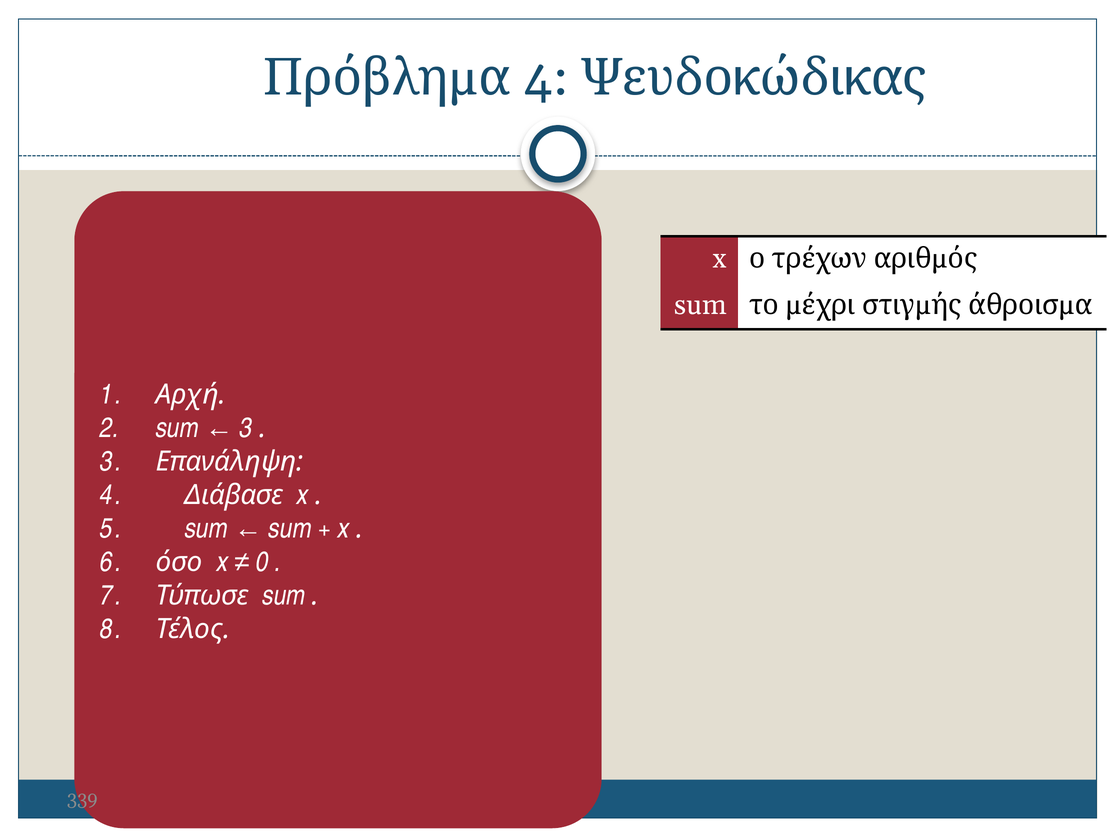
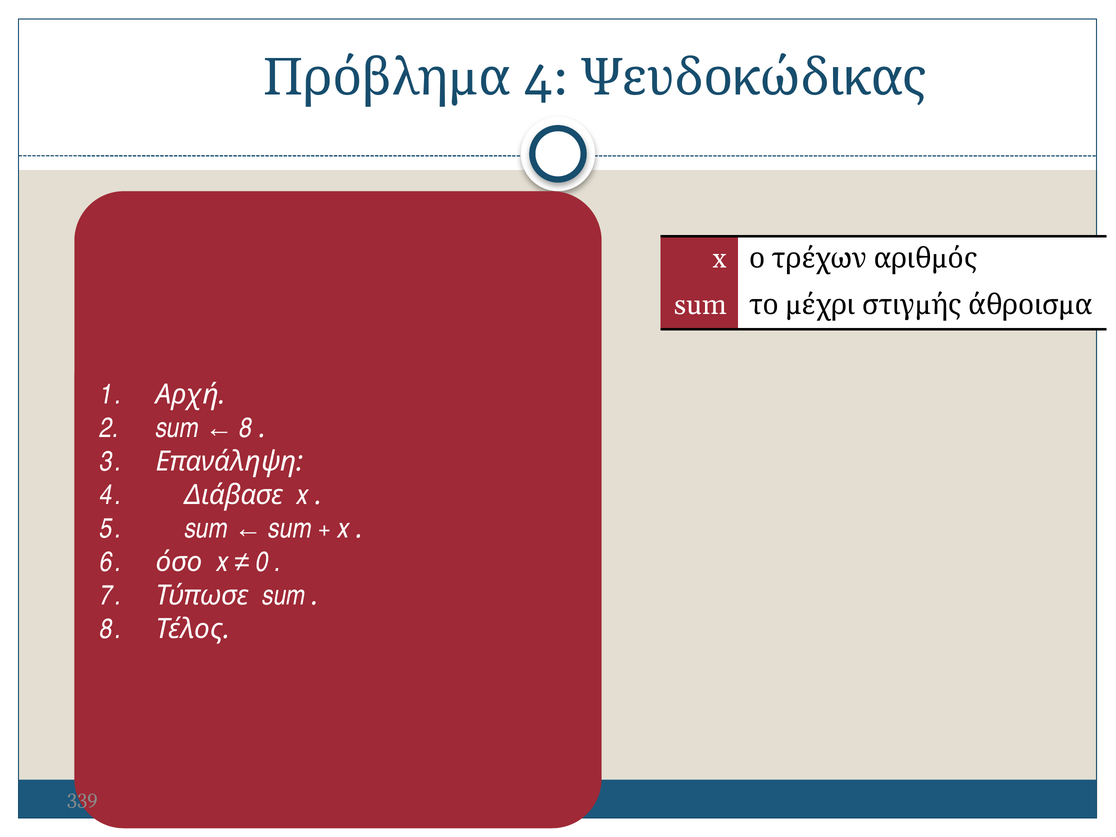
3 at (246, 428): 3 -> 8
